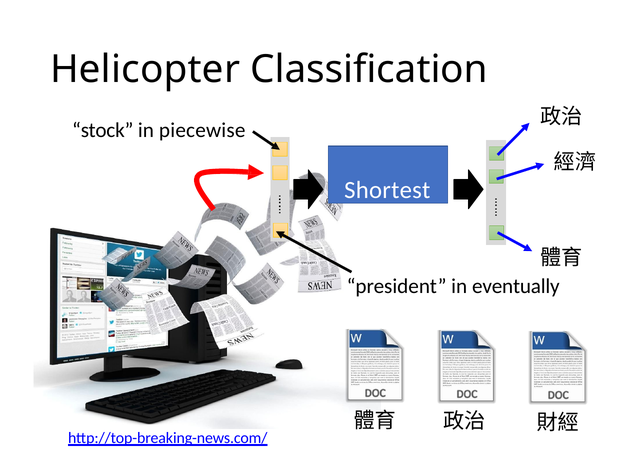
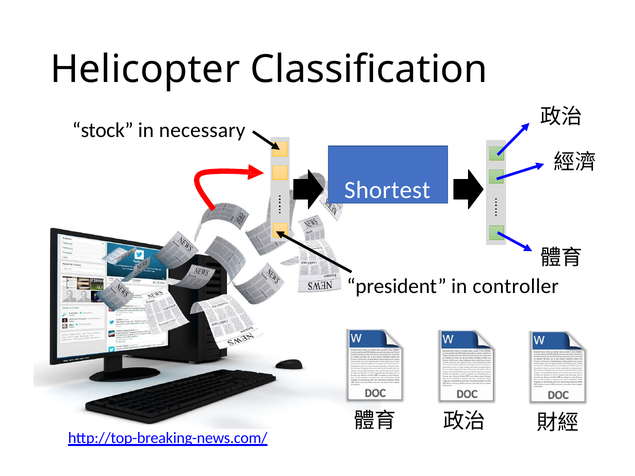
piecewise: piecewise -> necessary
eventually: eventually -> controller
